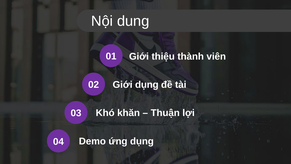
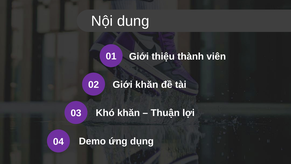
Giới dụng: dụng -> khăn
